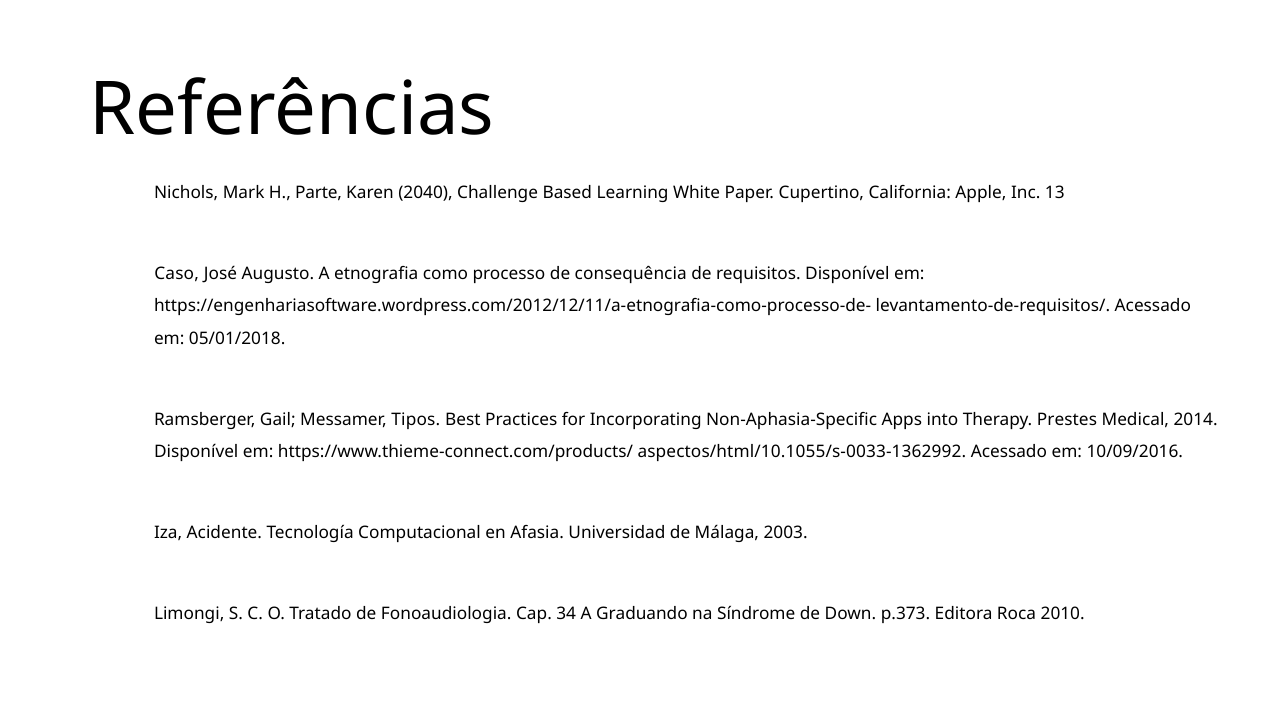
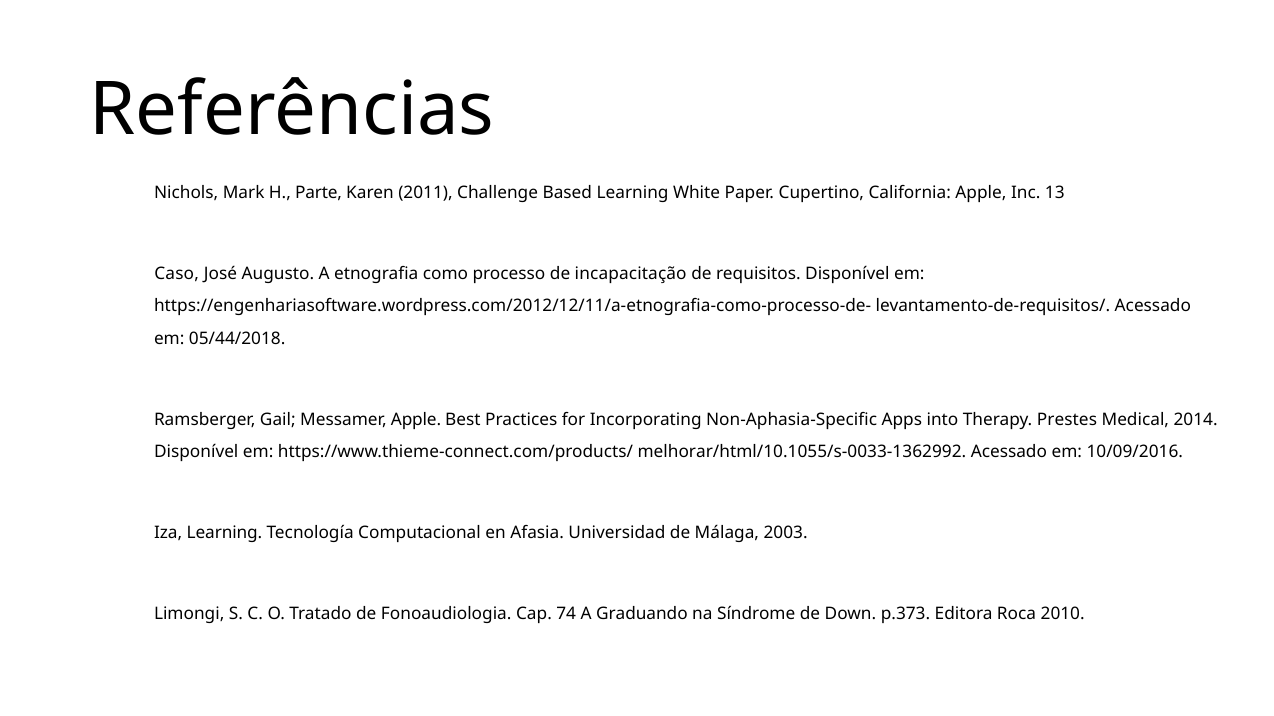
2040: 2040 -> 2011
consequência: consequência -> incapacitação
05/01/2018: 05/01/2018 -> 05/44/2018
Messamer Tipos: Tipos -> Apple
aspectos/html/10.1055/s-0033-1362992: aspectos/html/10.1055/s-0033-1362992 -> melhorar/html/10.1055/s-0033-1362992
Iza Acidente: Acidente -> Learning
34: 34 -> 74
